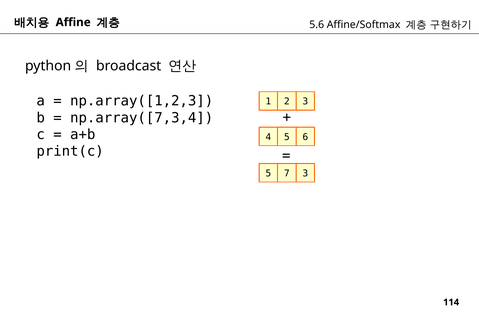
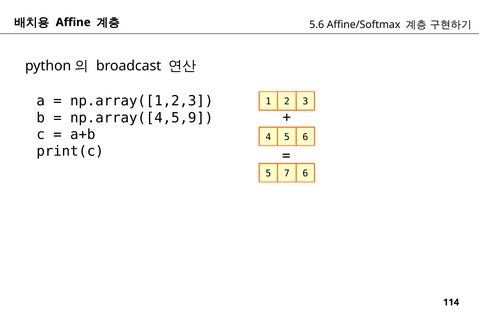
np.array([7,3,4: np.array([7,3,4 -> np.array([4,5,9
7 3: 3 -> 6
